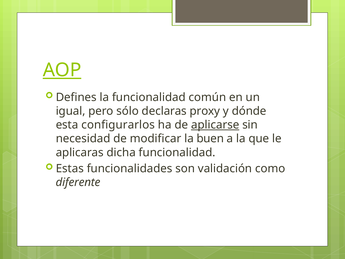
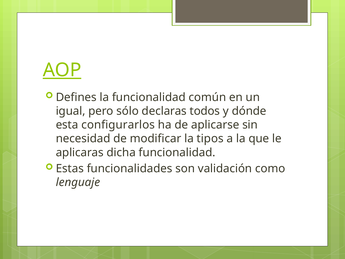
proxy: proxy -> todos
aplicarse underline: present -> none
buen: buen -> tipos
diferente: diferente -> lenguaje
